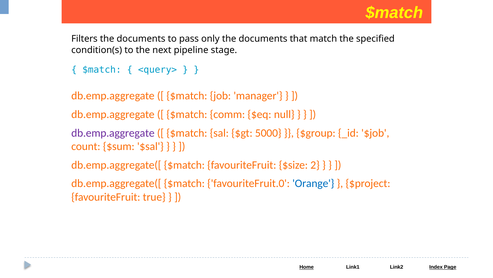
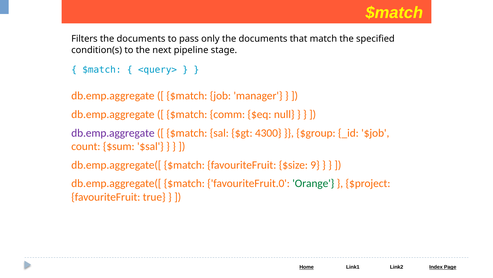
5000: 5000 -> 4300
2: 2 -> 9
Orange colour: blue -> green
